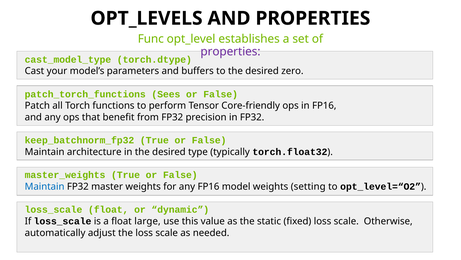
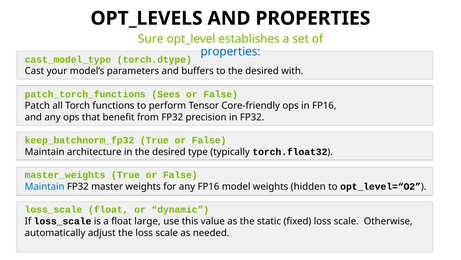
Func: Func -> Sure
properties at (230, 52) colour: purple -> blue
zero: zero -> with
setting: setting -> hidden
